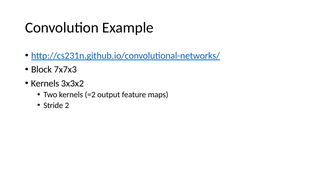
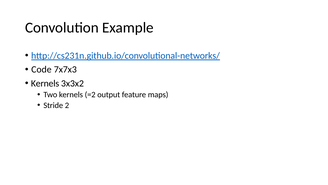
Block: Block -> Code
